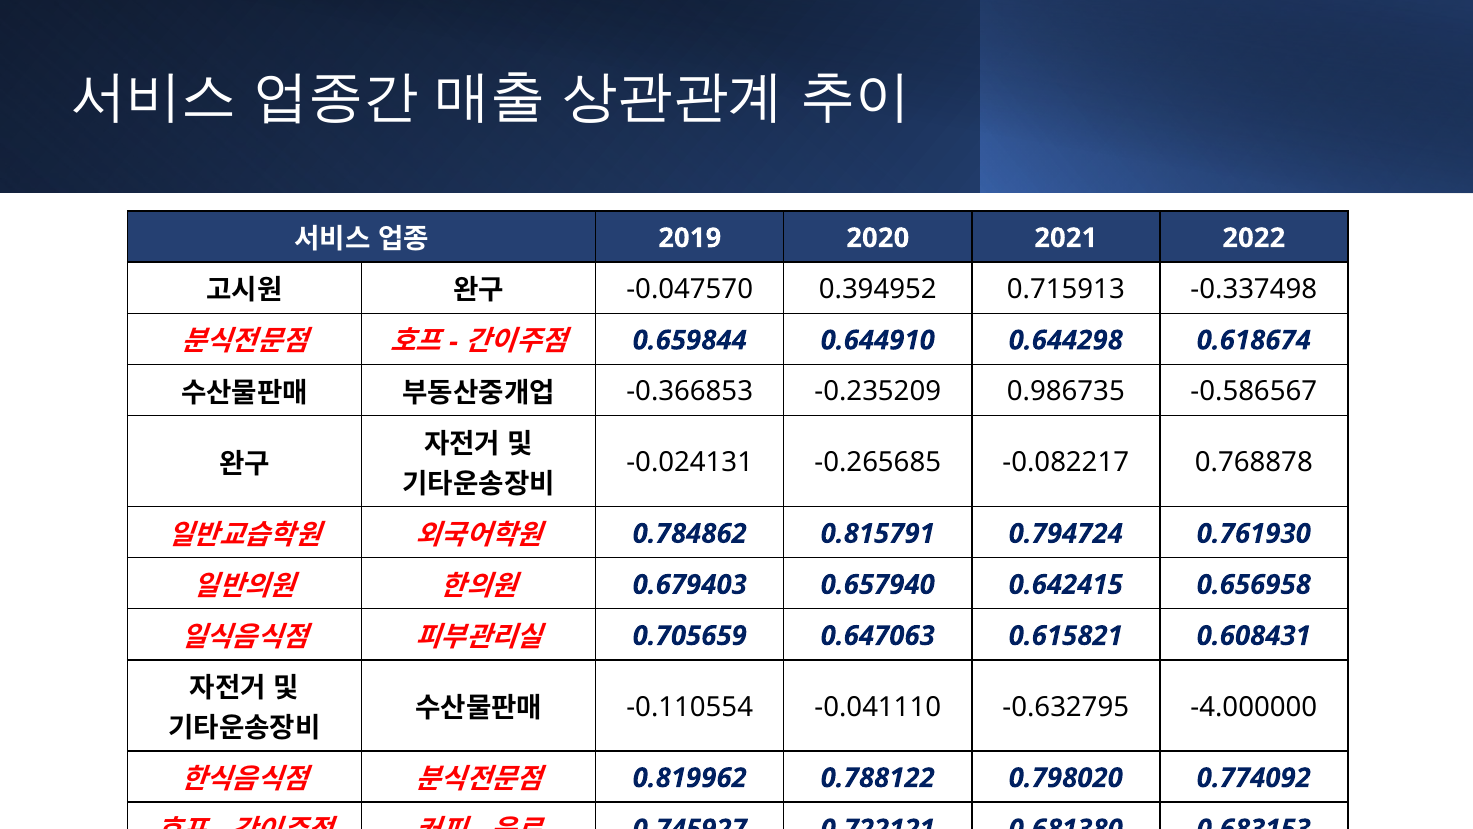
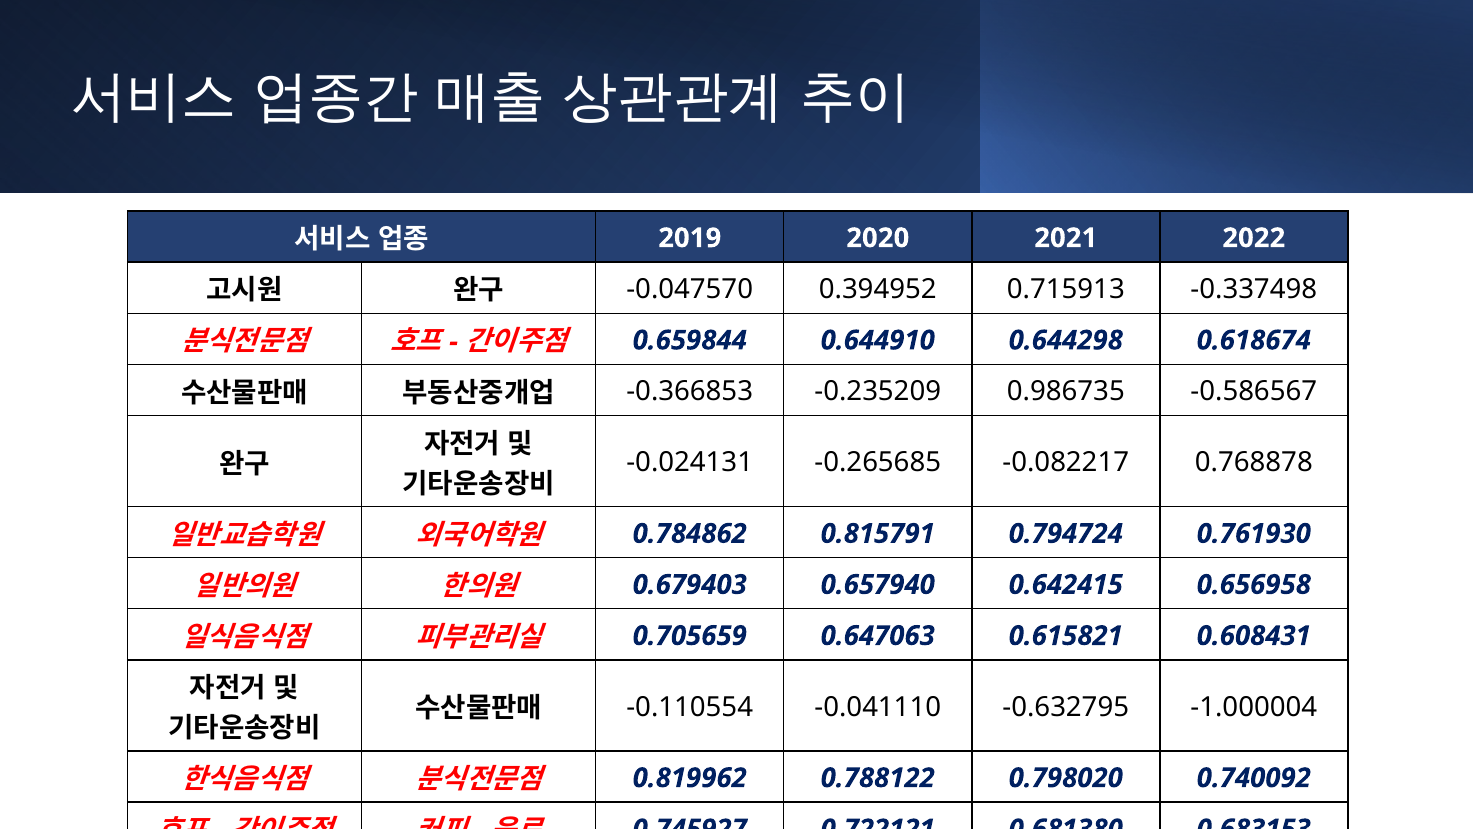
-4.000000: -4.000000 -> -1.000004
0.774092: 0.774092 -> 0.740092
